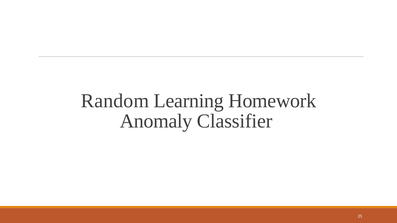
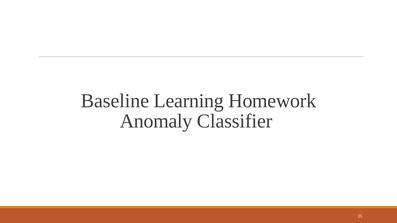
Random: Random -> Baseline
